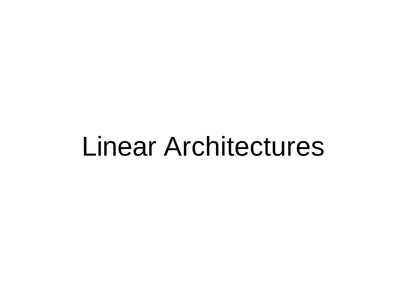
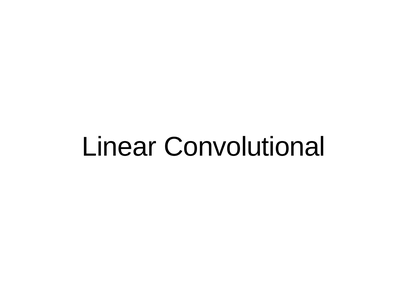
Architectures: Architectures -> Convolutional
